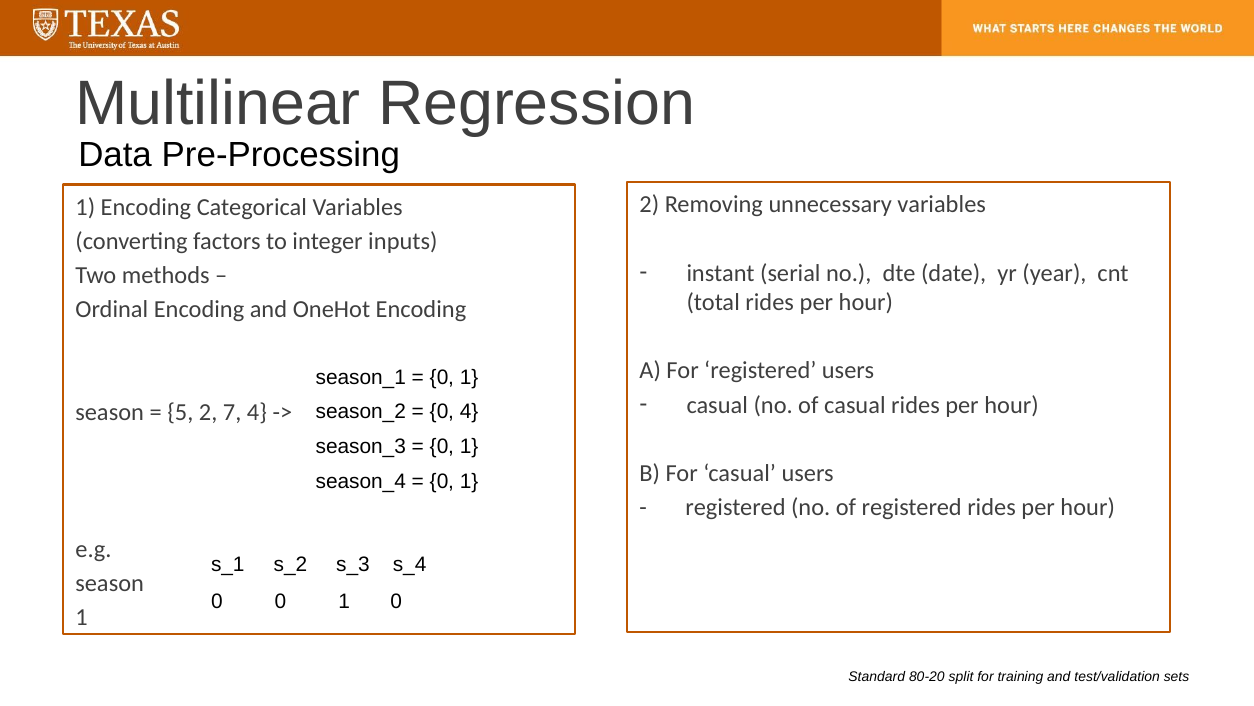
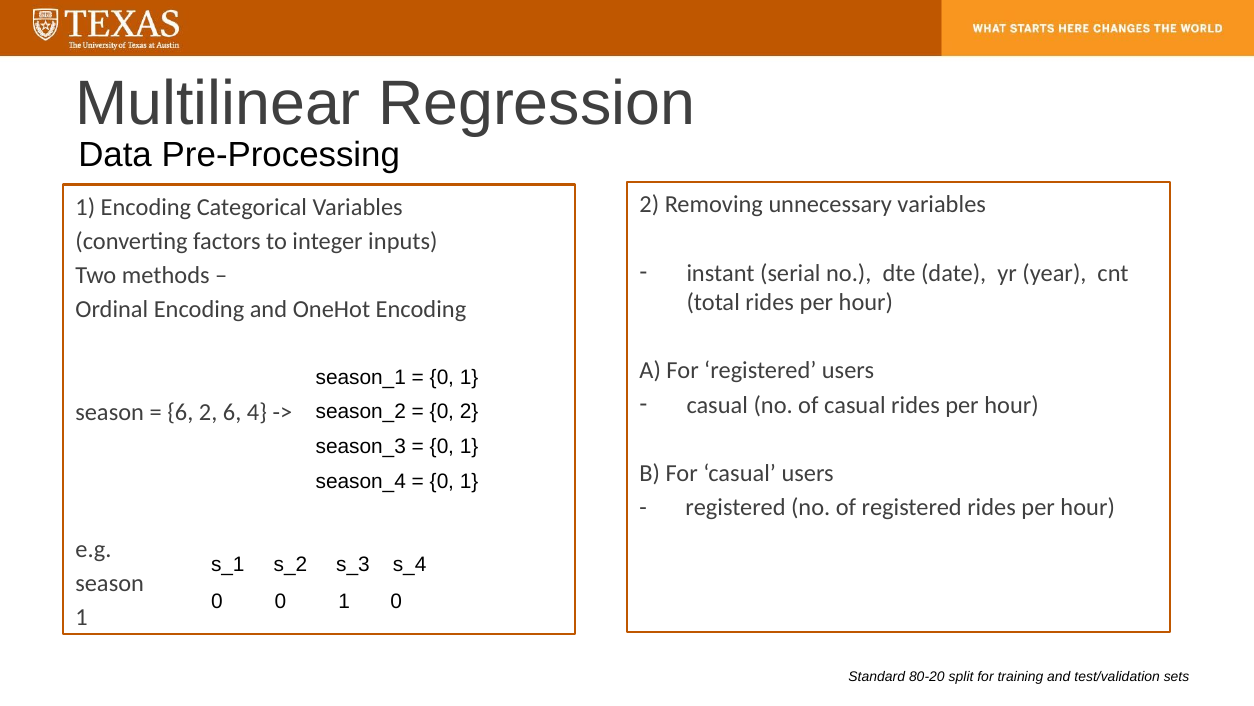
4 at (469, 411): 4 -> 2
5 at (180, 412): 5 -> 6
2 7: 7 -> 6
